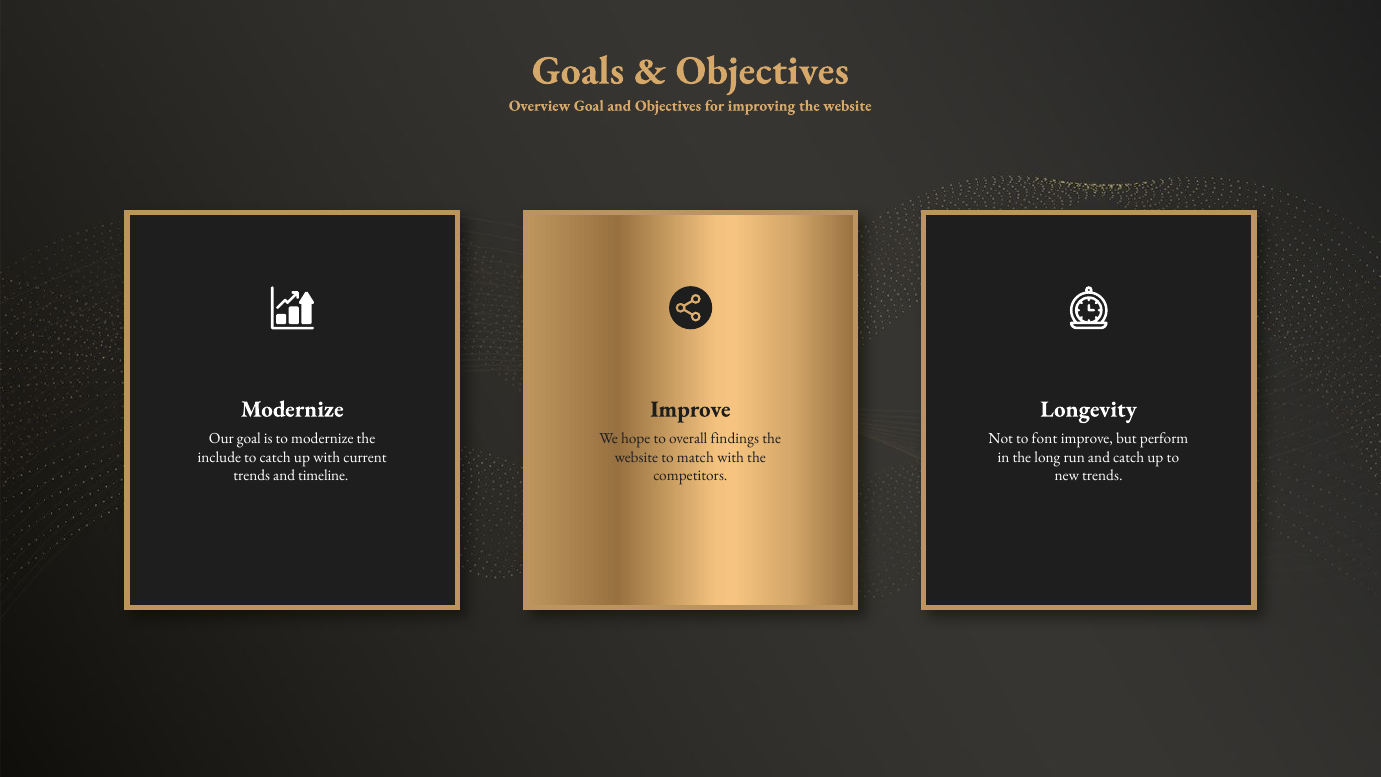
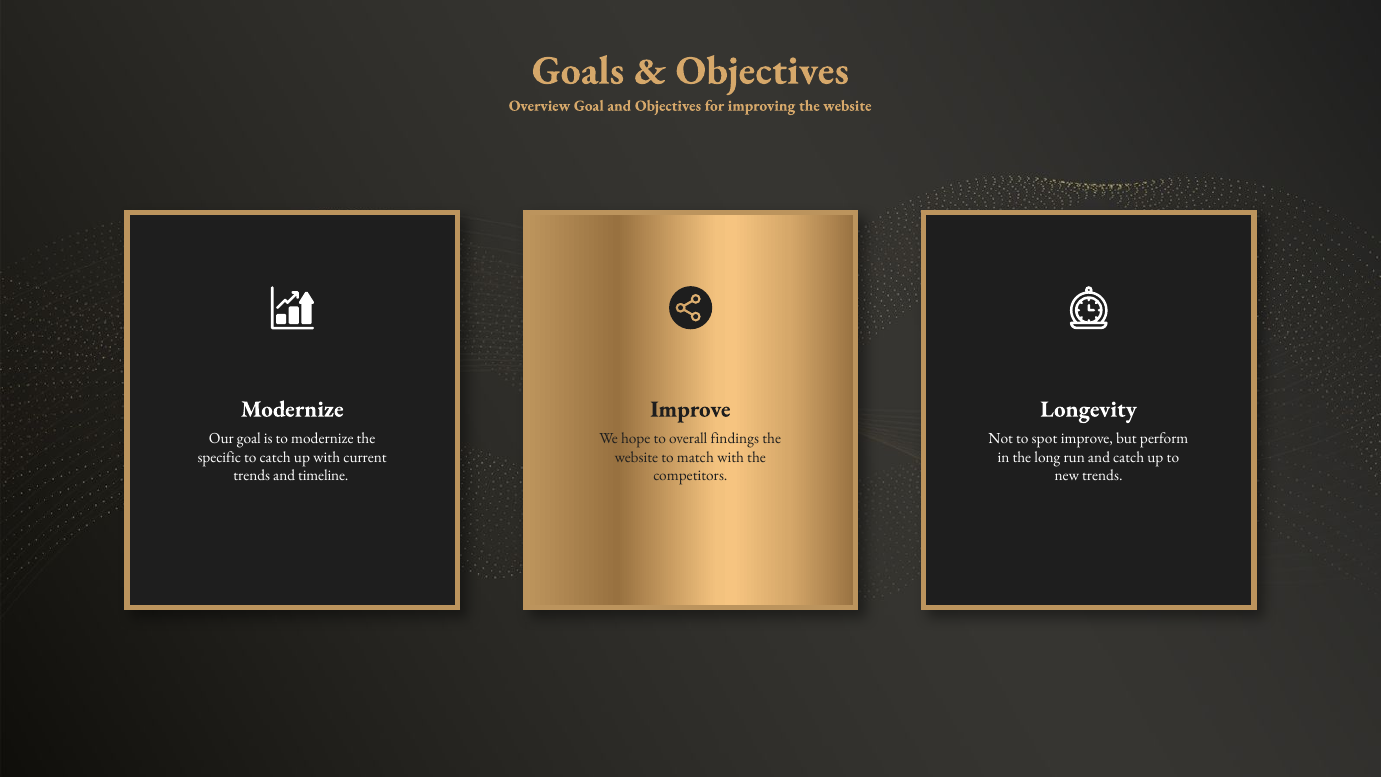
font: font -> spot
include: include -> specific
